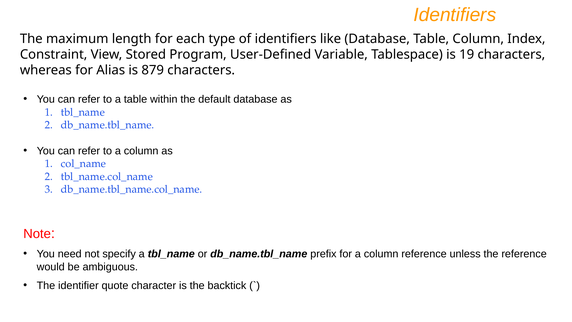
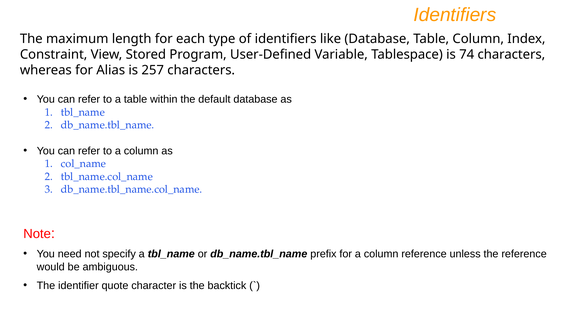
19: 19 -> 74
879: 879 -> 257
